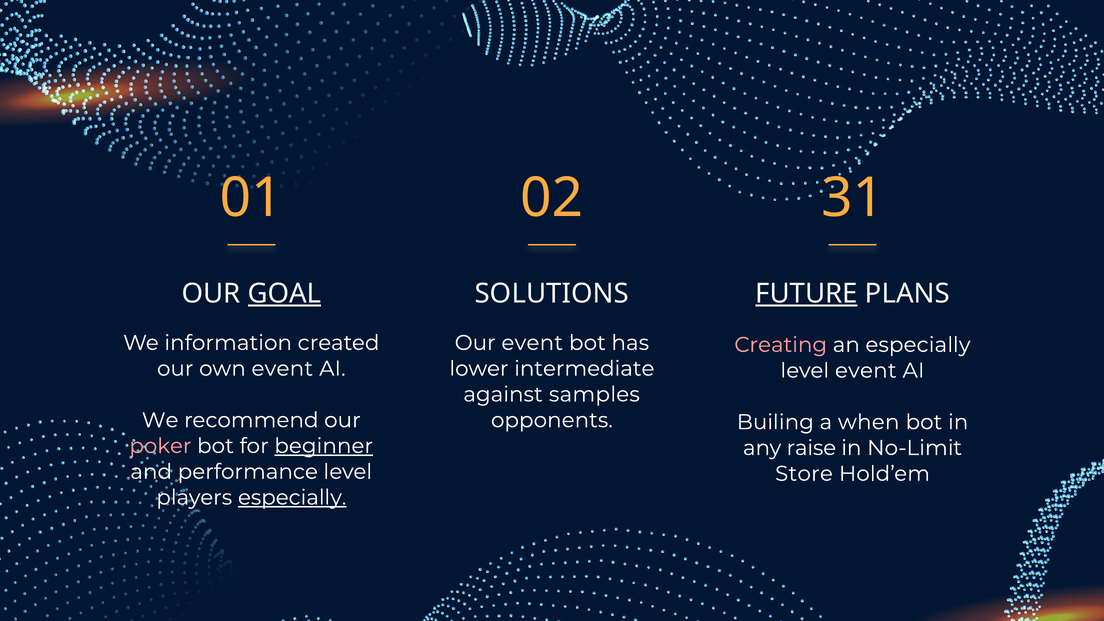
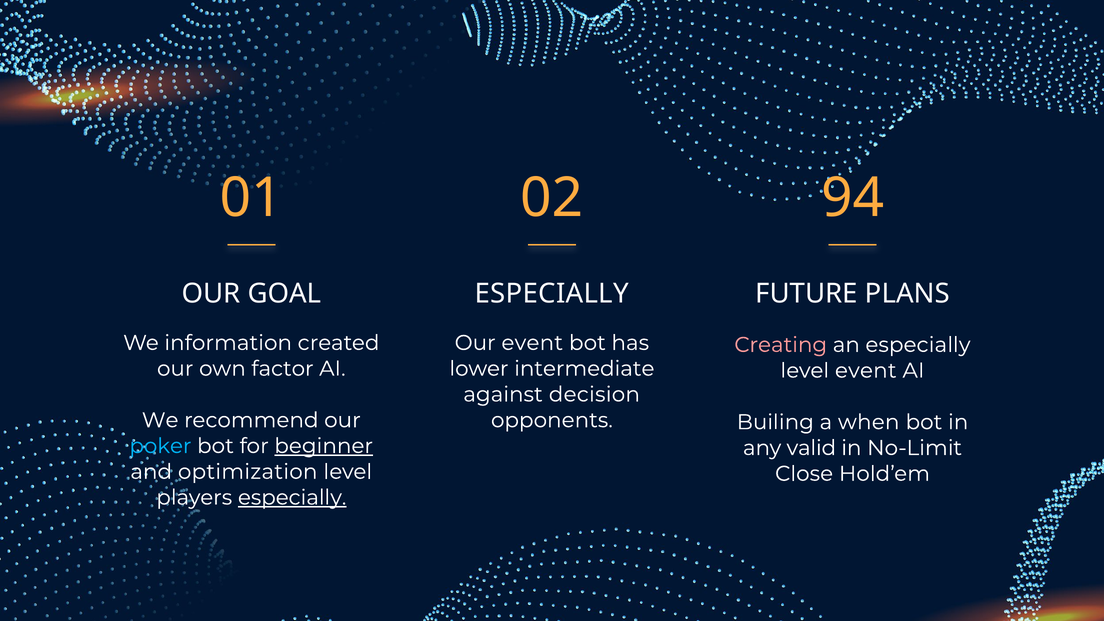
31: 31 -> 94
GOAL underline: present -> none
SOLUTIONS at (552, 294): SOLUTIONS -> ESPECIALLY
FUTURE underline: present -> none
own event: event -> factor
samples: samples -> decision
poker colour: pink -> light blue
raise: raise -> valid
performance: performance -> optimization
Store: Store -> Close
